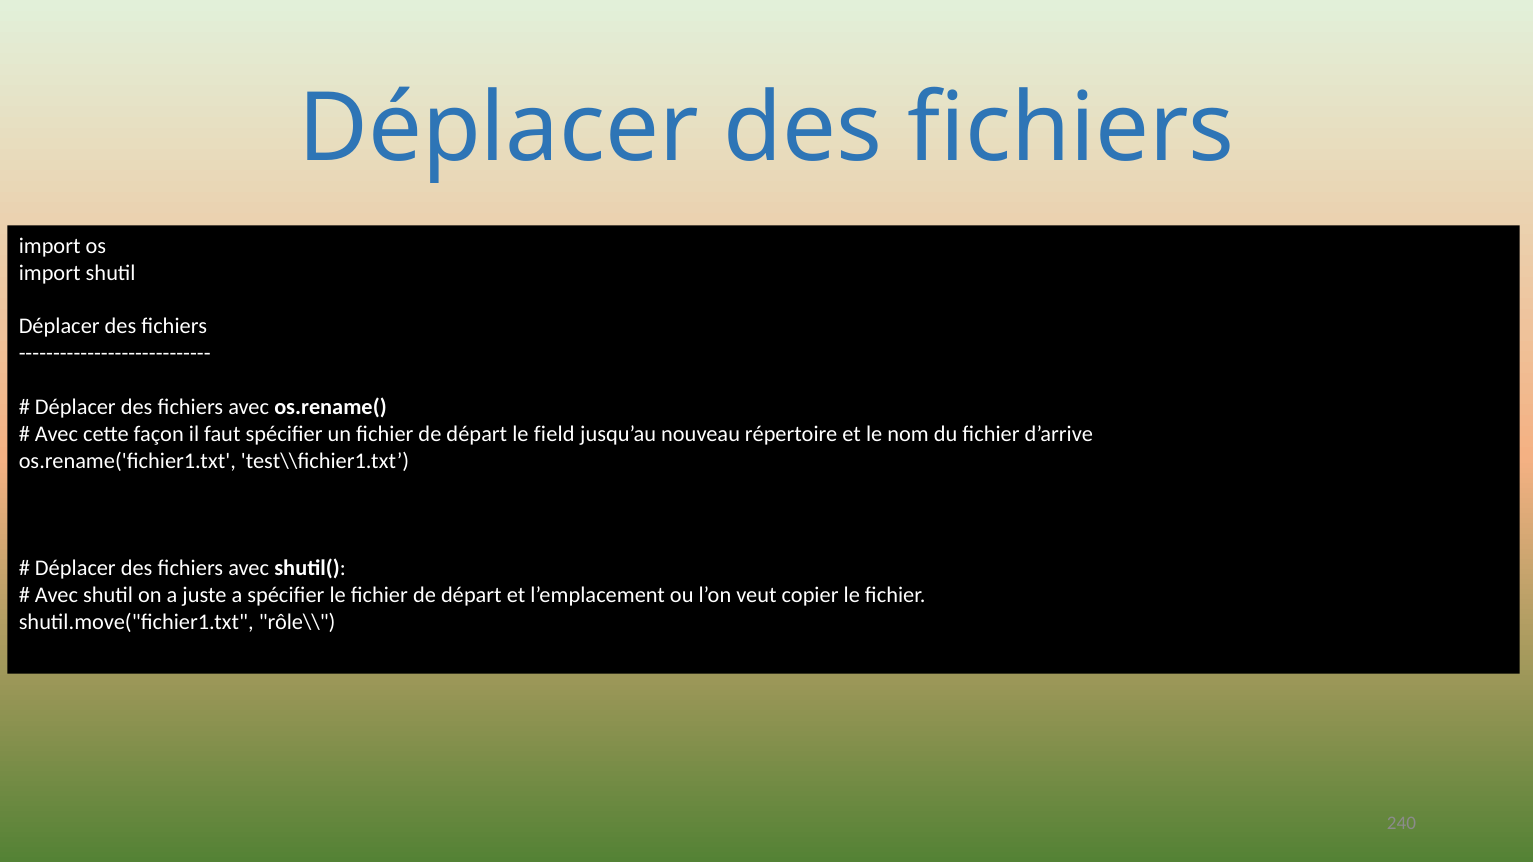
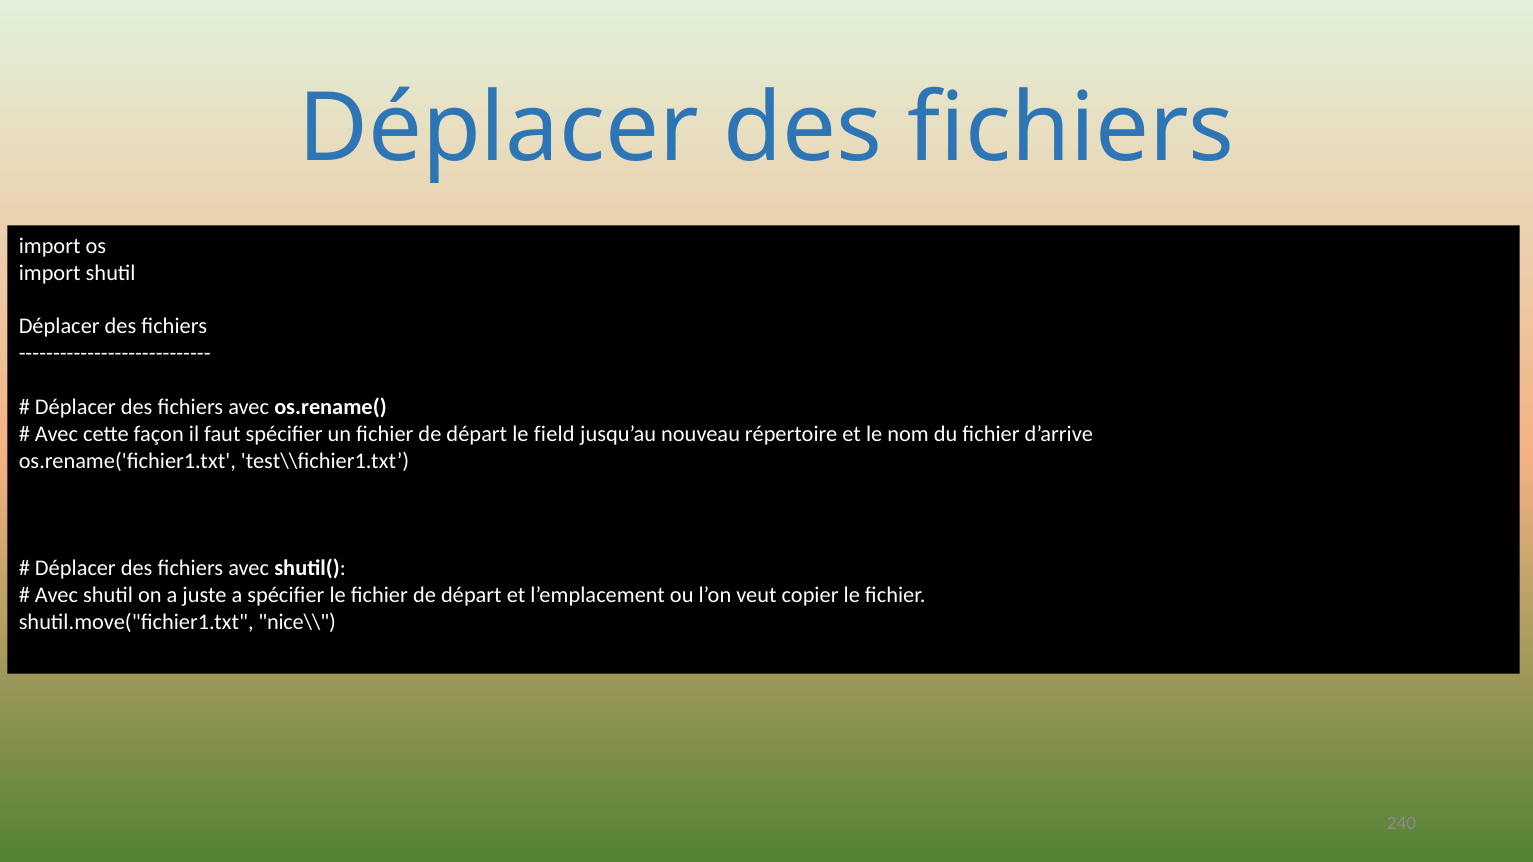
rôle\\: rôle\\ -> nice\\
